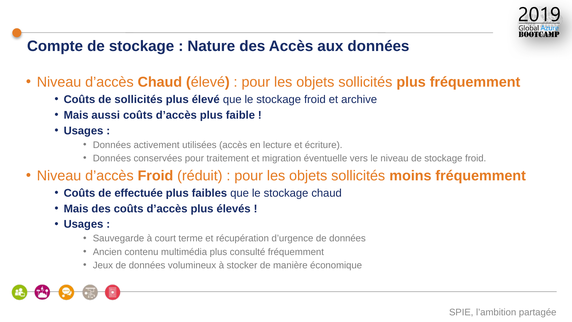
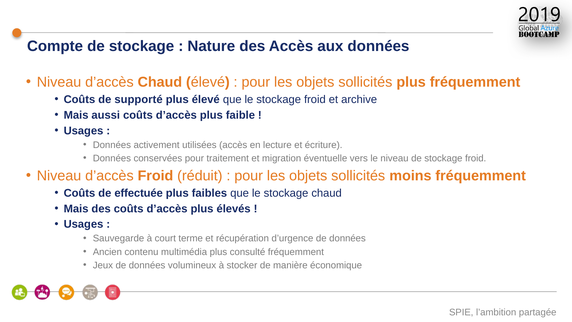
de sollicités: sollicités -> supporté
